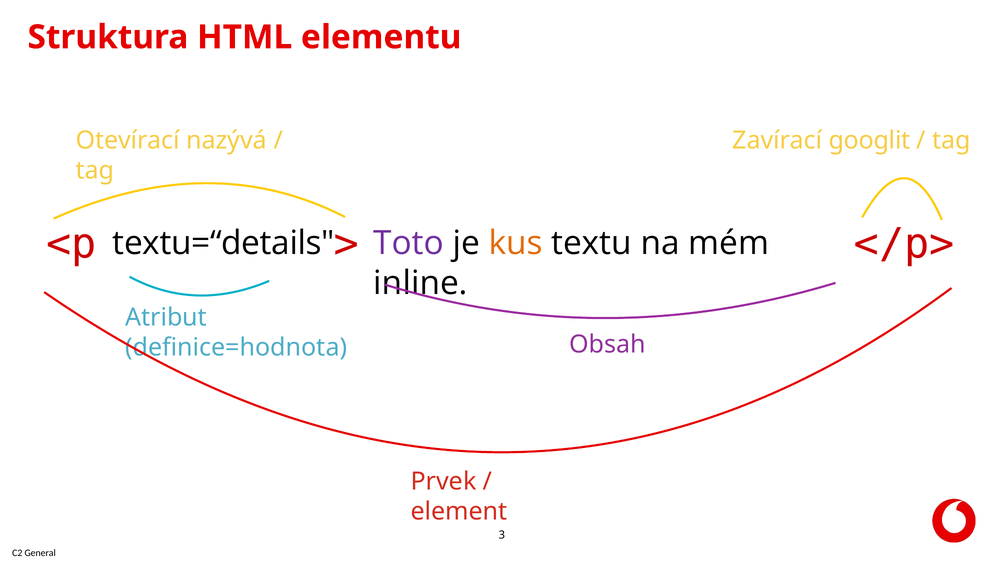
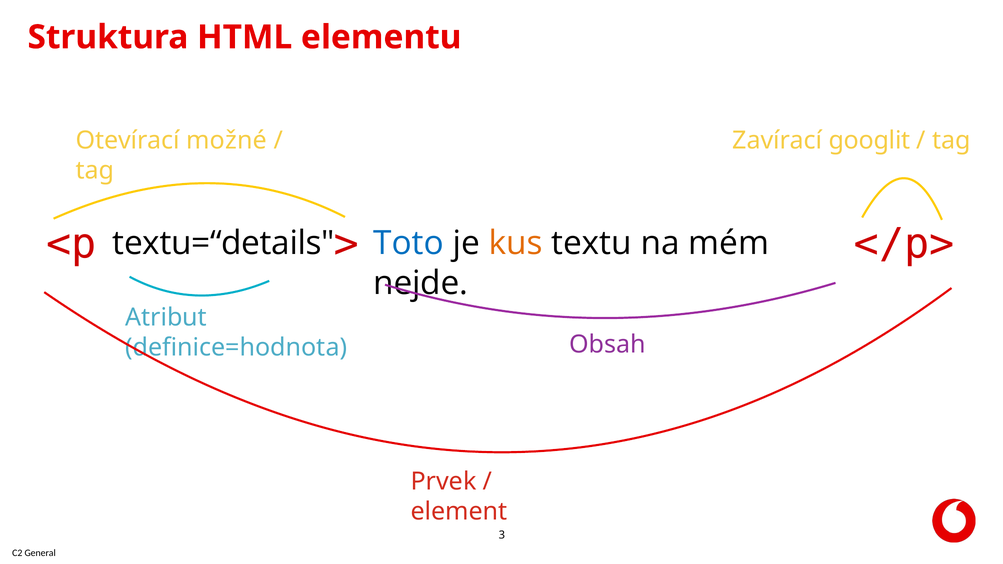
nazývá: nazývá -> možné
Toto colour: purple -> blue
inline: inline -> nejde
